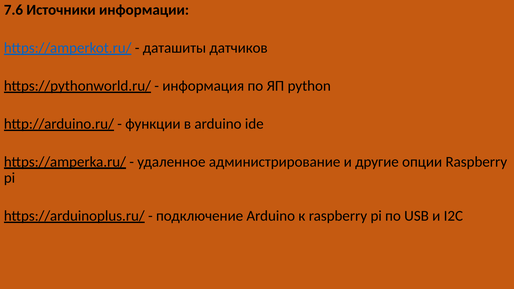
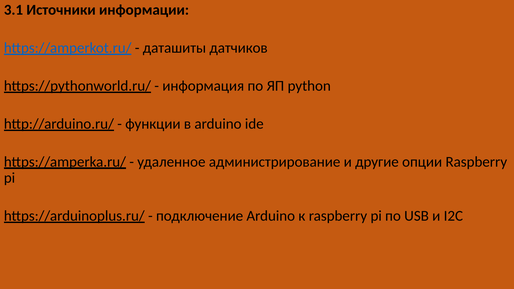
7.6: 7.6 -> 3.1
